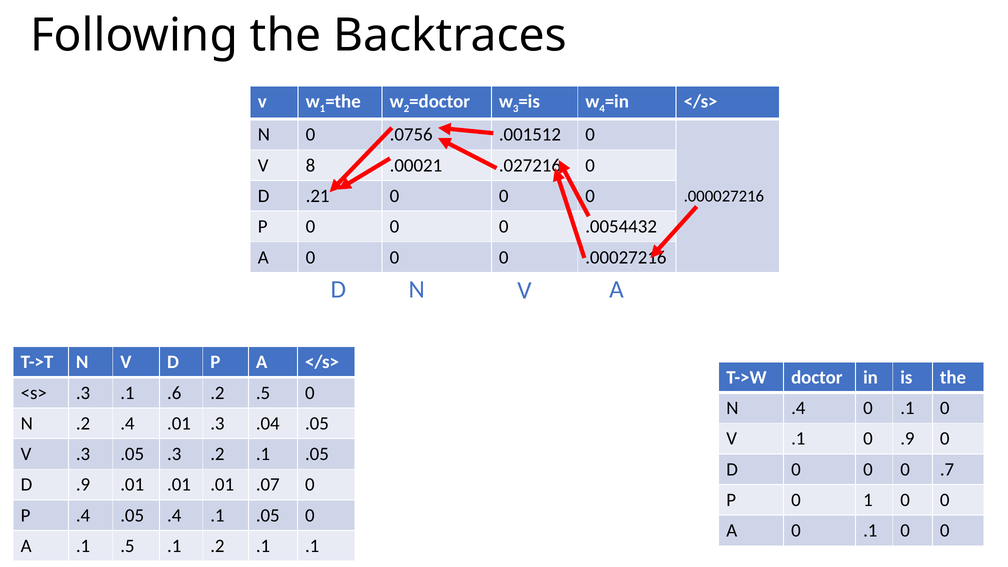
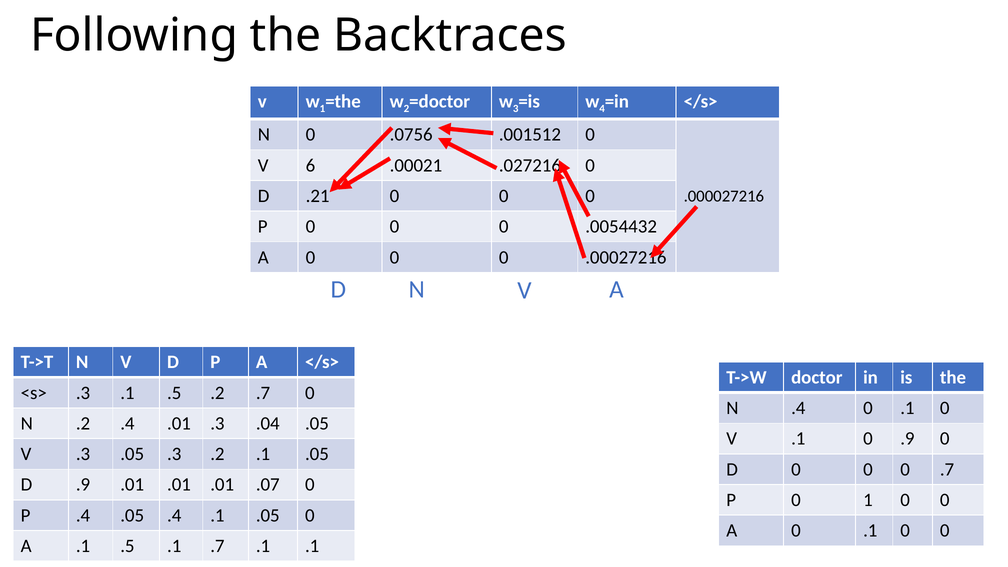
8: 8 -> 6
.3 .1 .6: .6 -> .5
.2 .5: .5 -> .7
.1 .2: .2 -> .7
